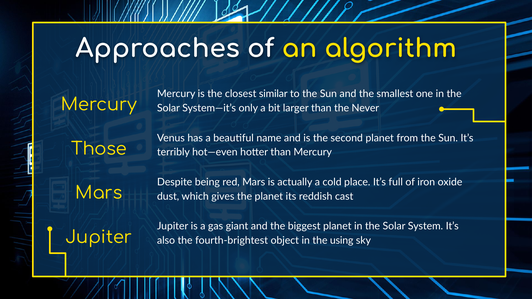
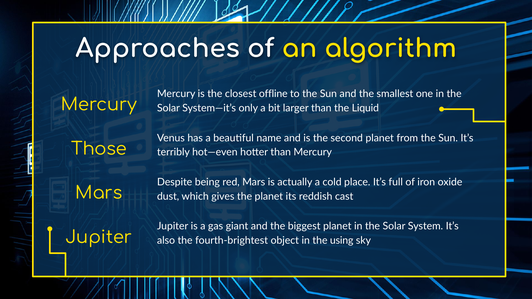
similar: similar -> offline
Never: Never -> Liquid
